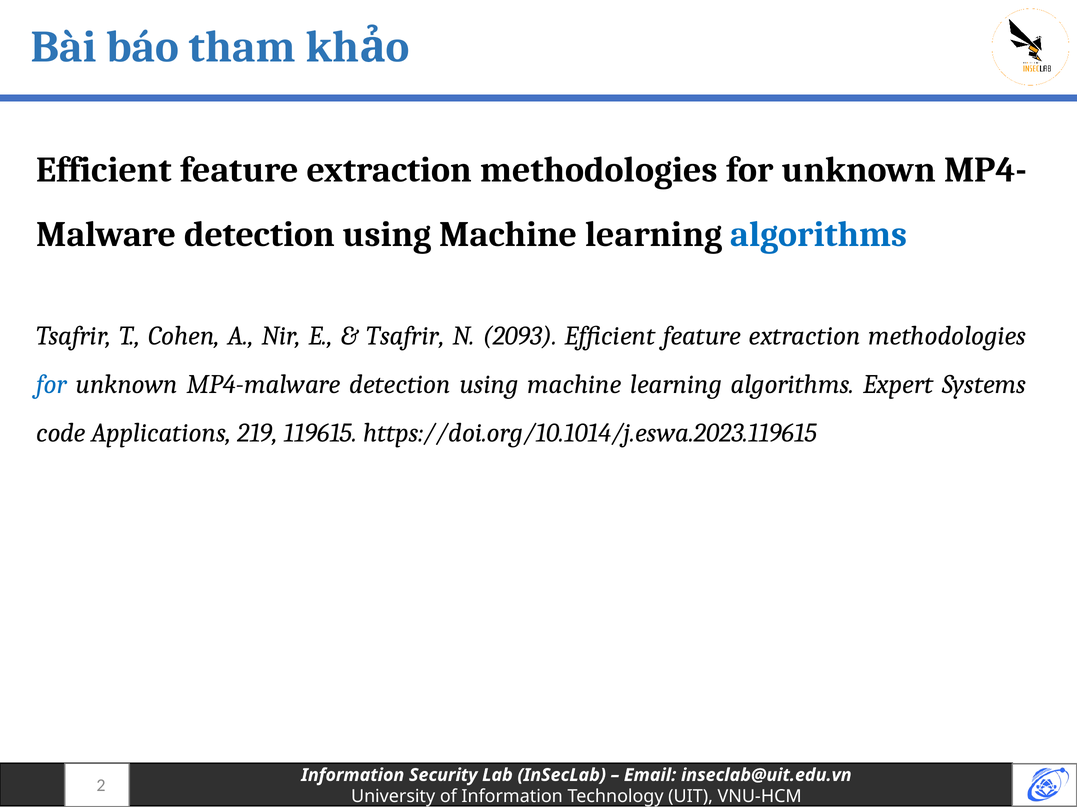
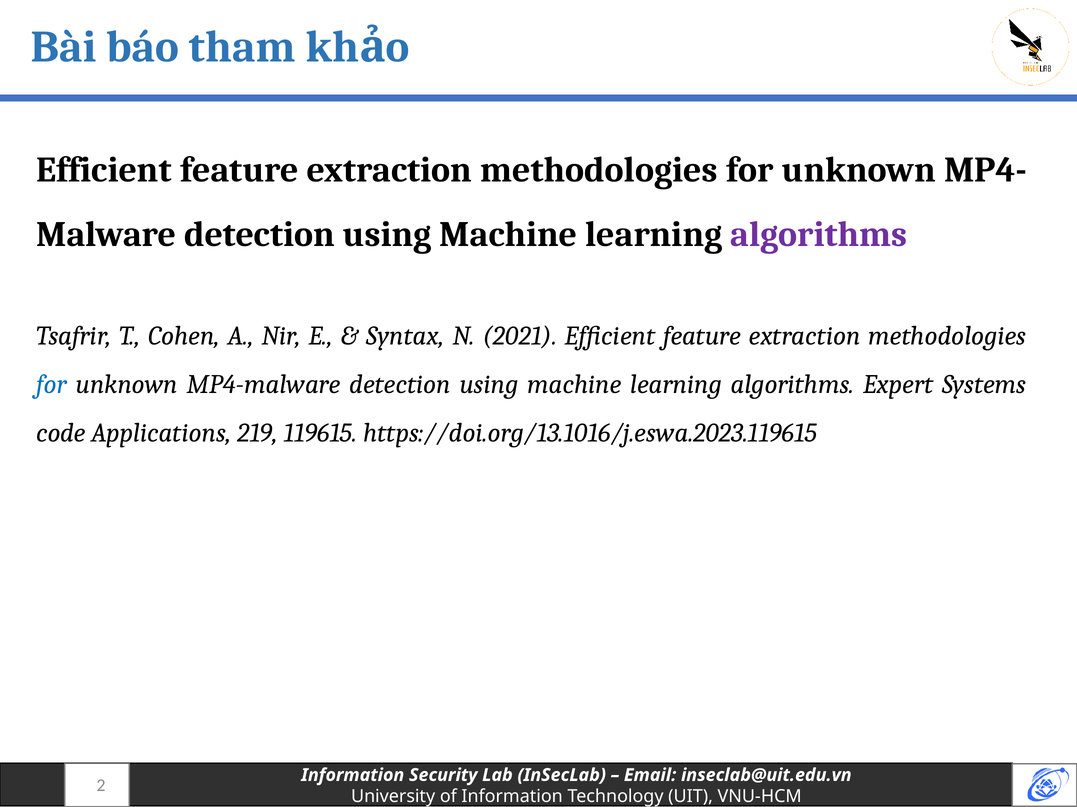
algorithms at (819, 235) colour: blue -> purple
Tsafrir at (405, 336): Tsafrir -> Syntax
2093: 2093 -> 2021
https://doi.org/10.1014/j.eswa.2023.119615: https://doi.org/10.1014/j.eswa.2023.119615 -> https://doi.org/13.1016/j.eswa.2023.119615
